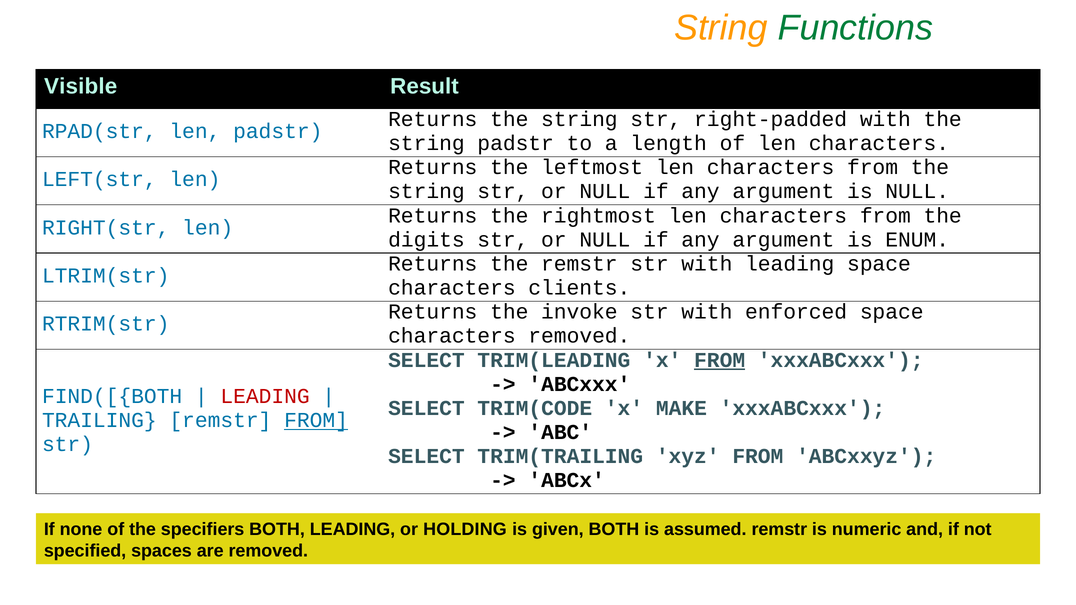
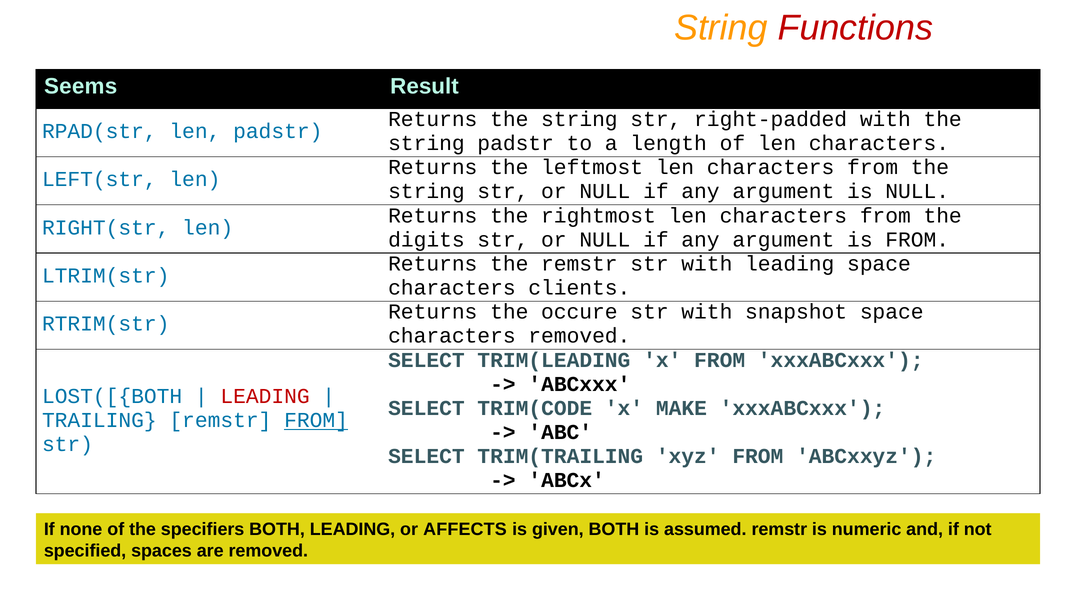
Functions colour: green -> red
Visible: Visible -> Seems
is ENUM: ENUM -> FROM
invoke: invoke -> occure
enforced: enforced -> snapshot
FROM at (720, 360) underline: present -> none
FIND([{BOTH: FIND([{BOTH -> LOST([{BOTH
HOLDING: HOLDING -> AFFECTS
